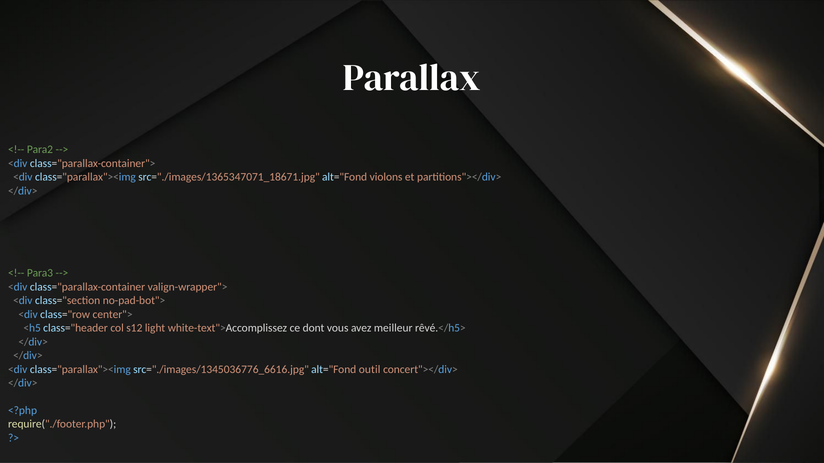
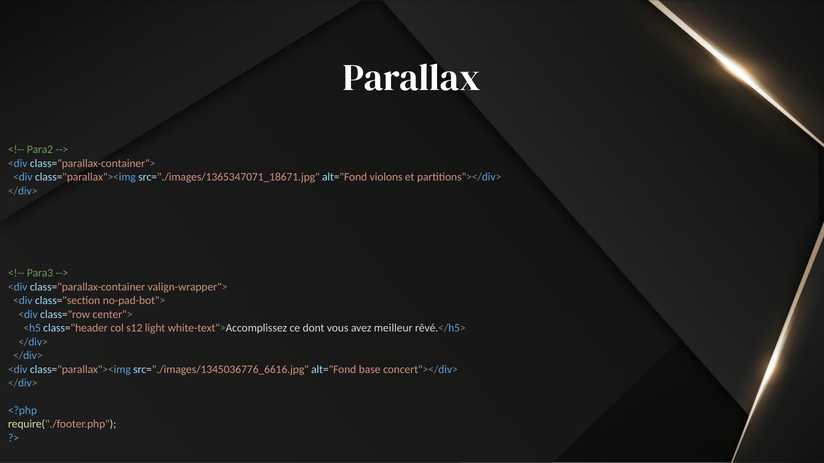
outil: outil -> base
